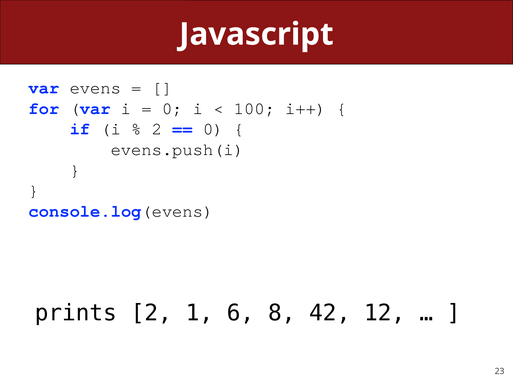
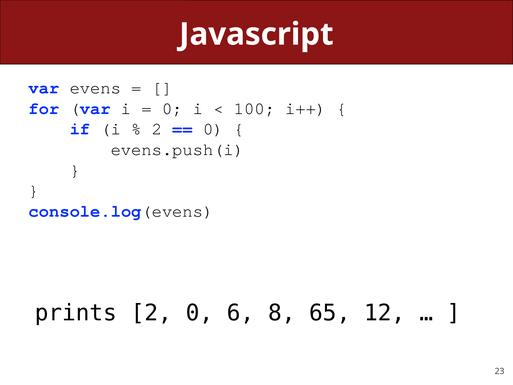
2 1: 1 -> 0
42: 42 -> 65
